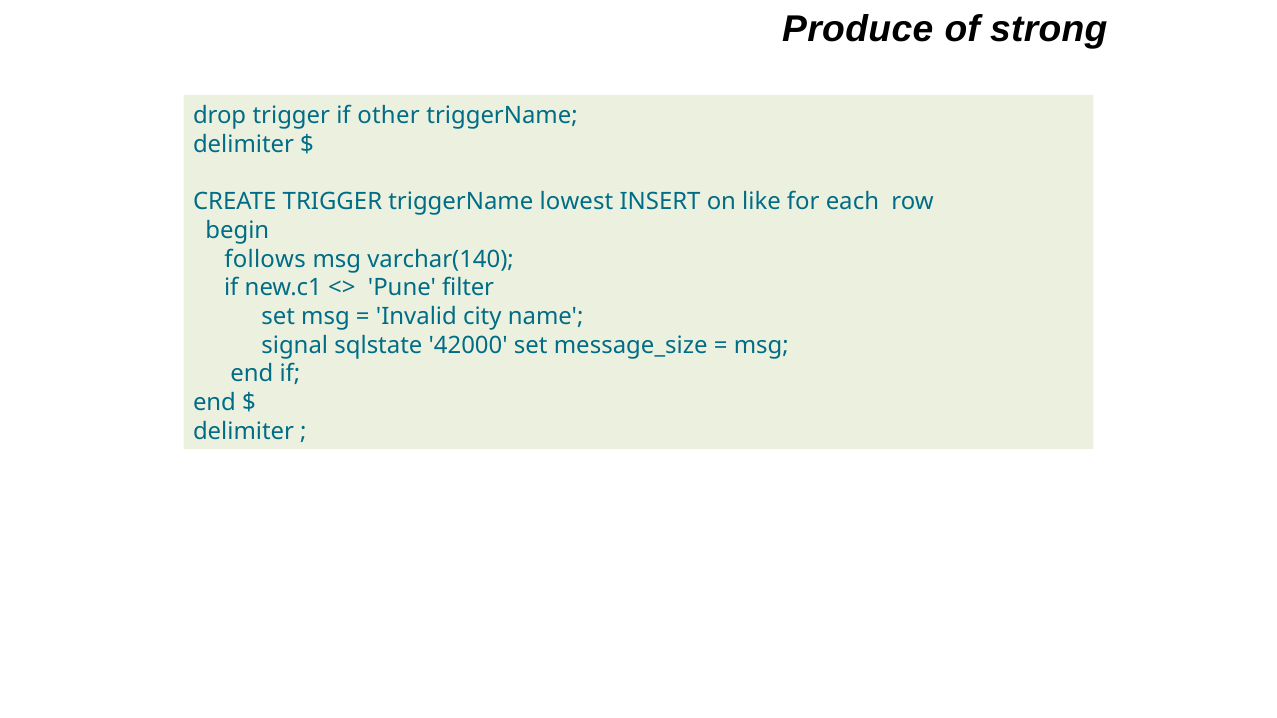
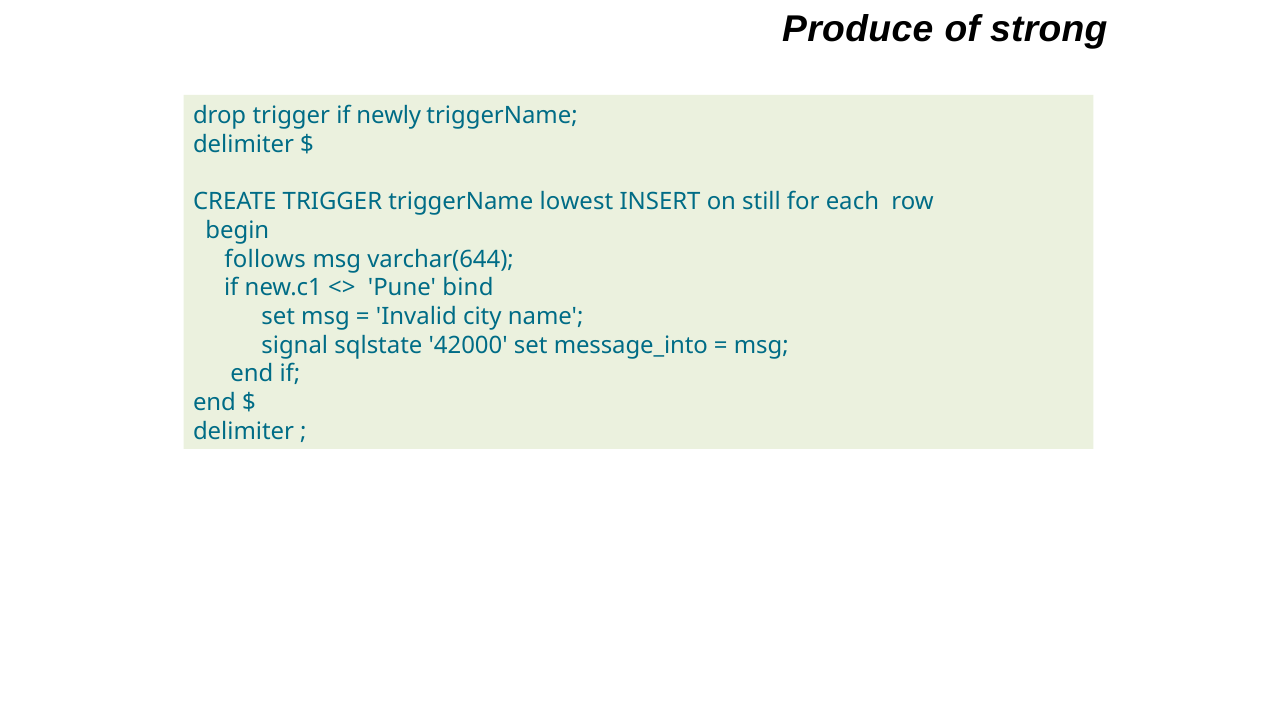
other: other -> newly
like: like -> still
varchar(140: varchar(140 -> varchar(644
filter: filter -> bind
message_size: message_size -> message_into
